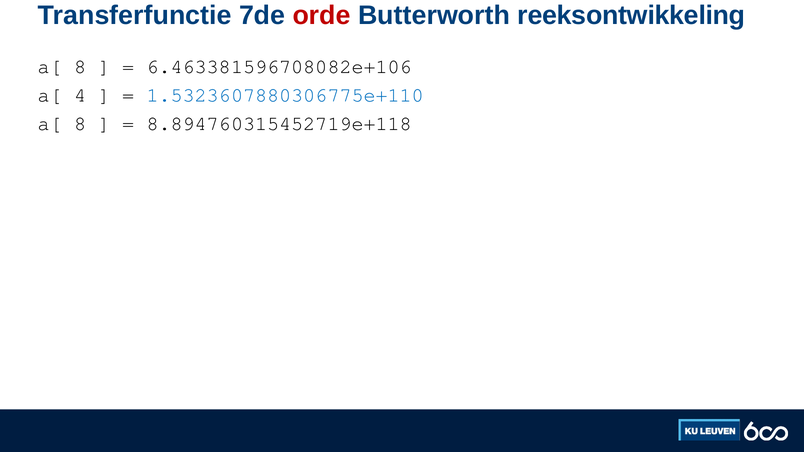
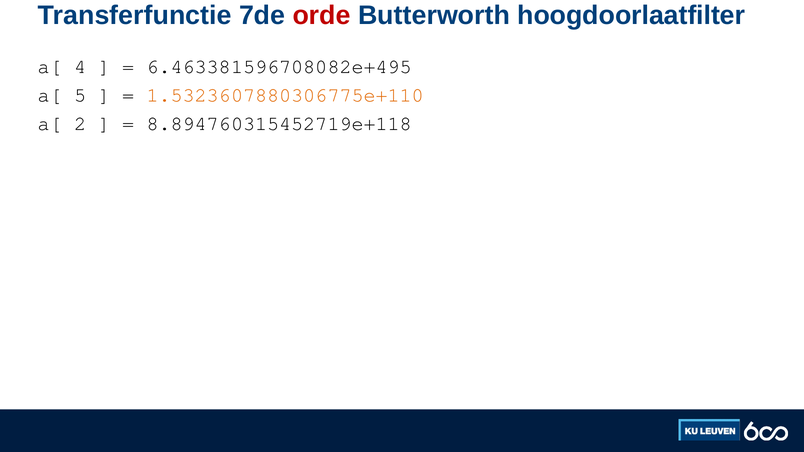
reeksontwikkeling: reeksontwikkeling -> hoogdoorlaatfilter
8 at (80, 67): 8 -> 4
6.463381596708082e+106: 6.463381596708082e+106 -> 6.463381596708082e+495
4: 4 -> 5
1.5323607880306775e+110 colour: blue -> orange
8 at (80, 124): 8 -> 2
